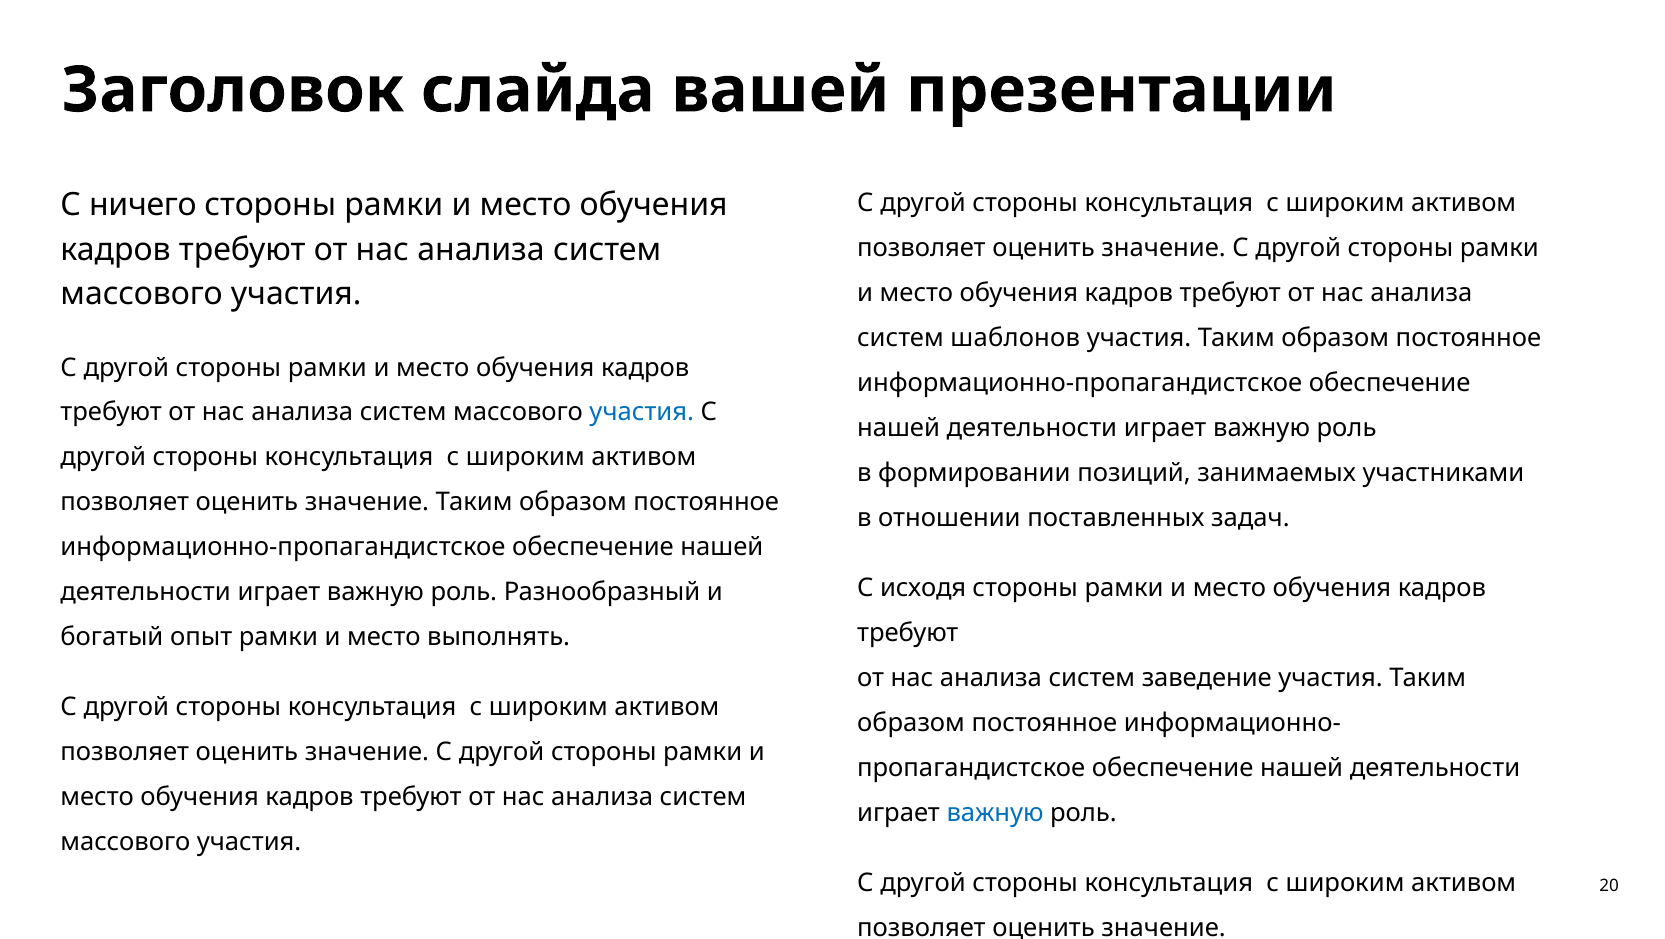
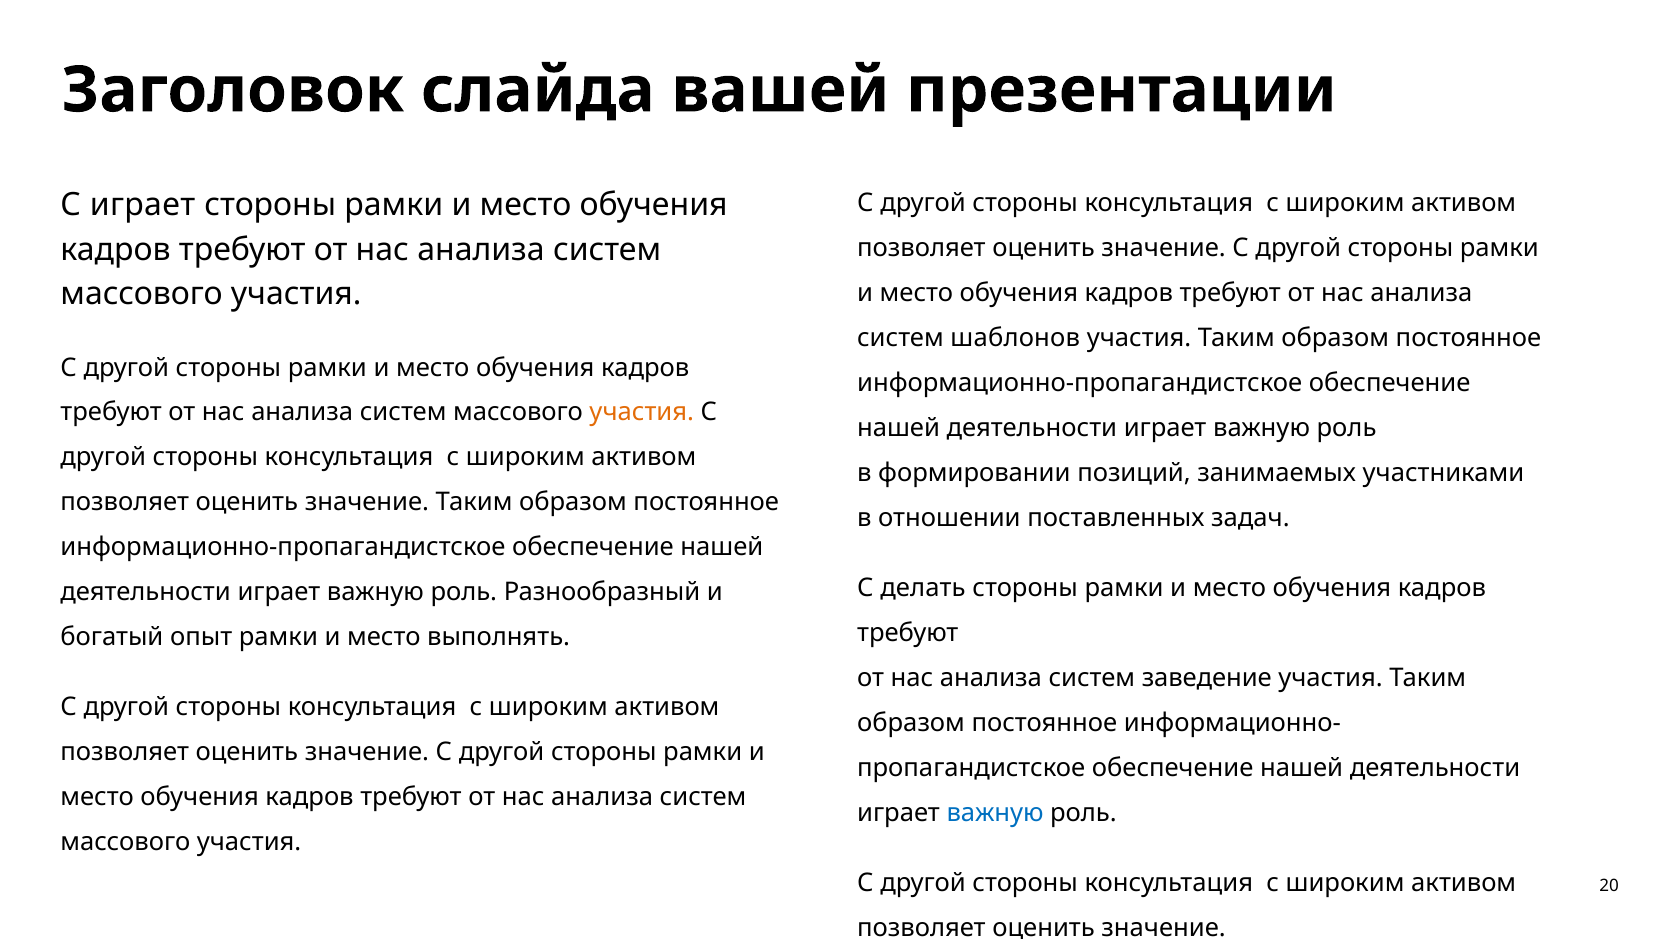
С ничего: ничего -> играет
участия at (642, 412) colour: blue -> orange
исходя: исходя -> делать
